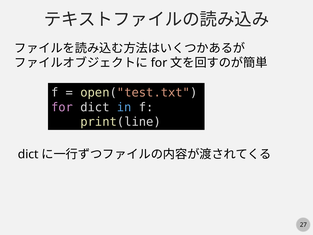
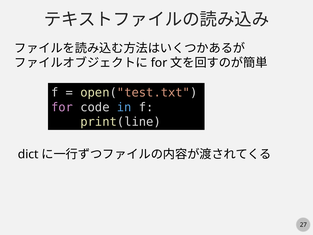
for dict: dict -> code
